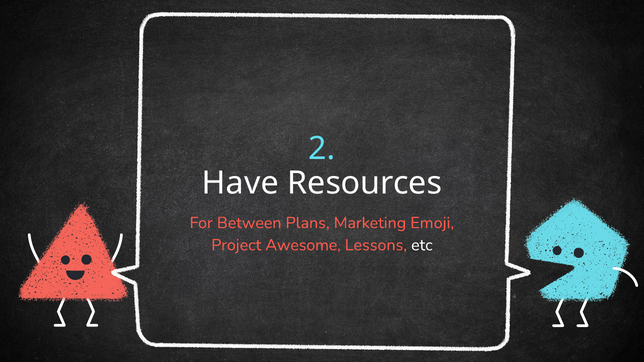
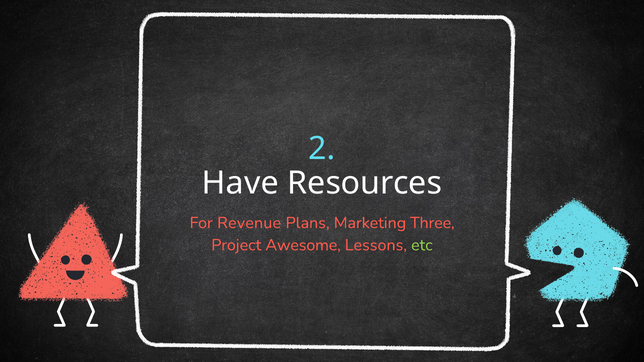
Between: Between -> Revenue
Emoji: Emoji -> Three
etc colour: white -> light green
